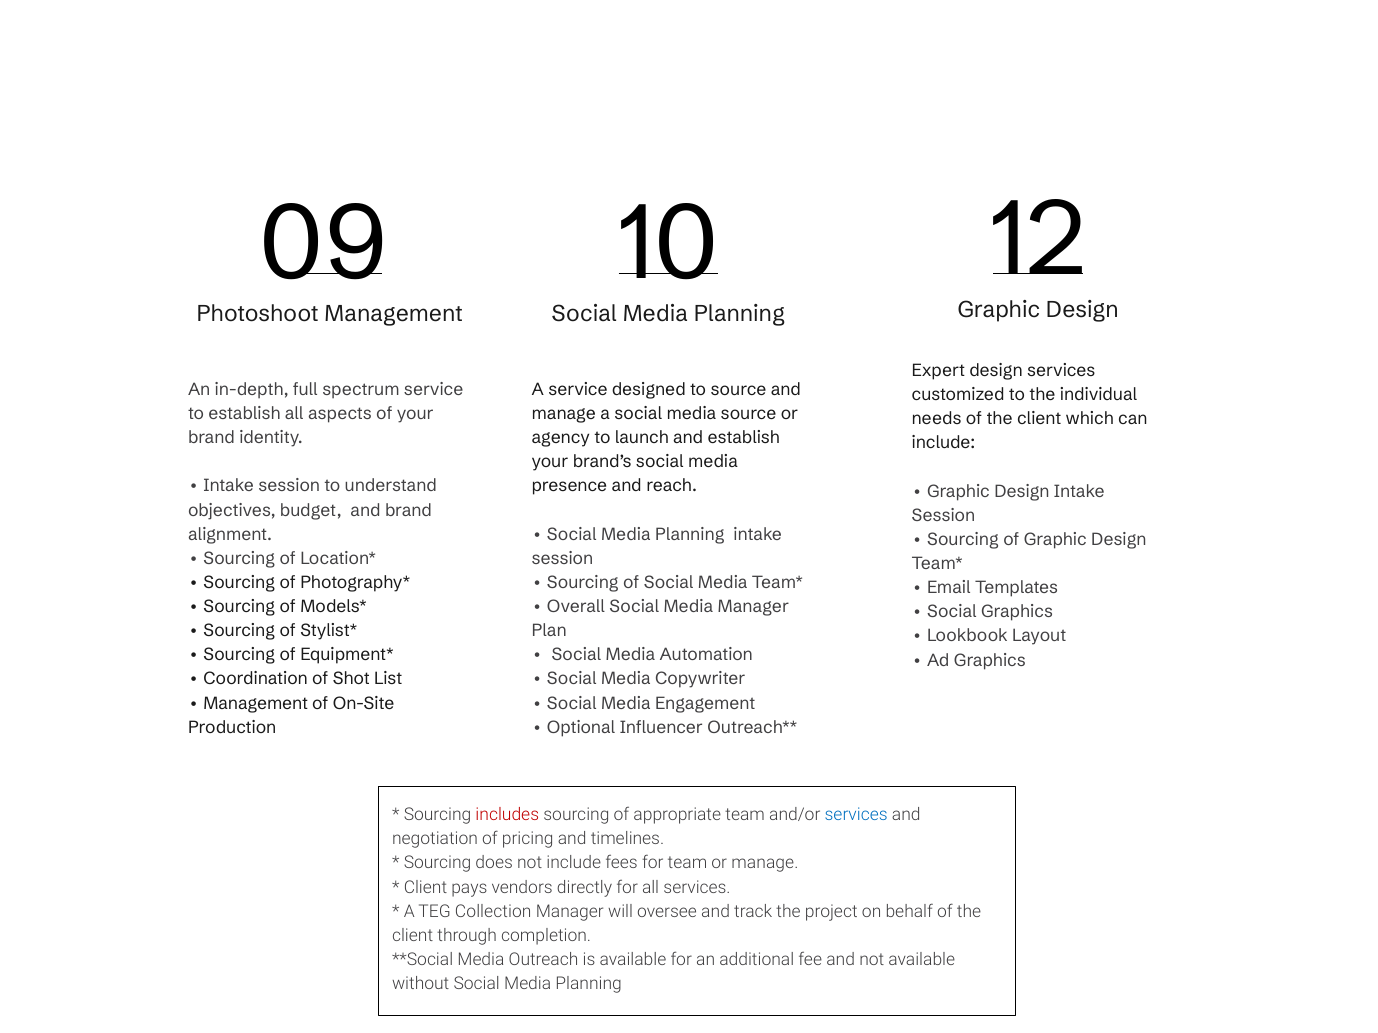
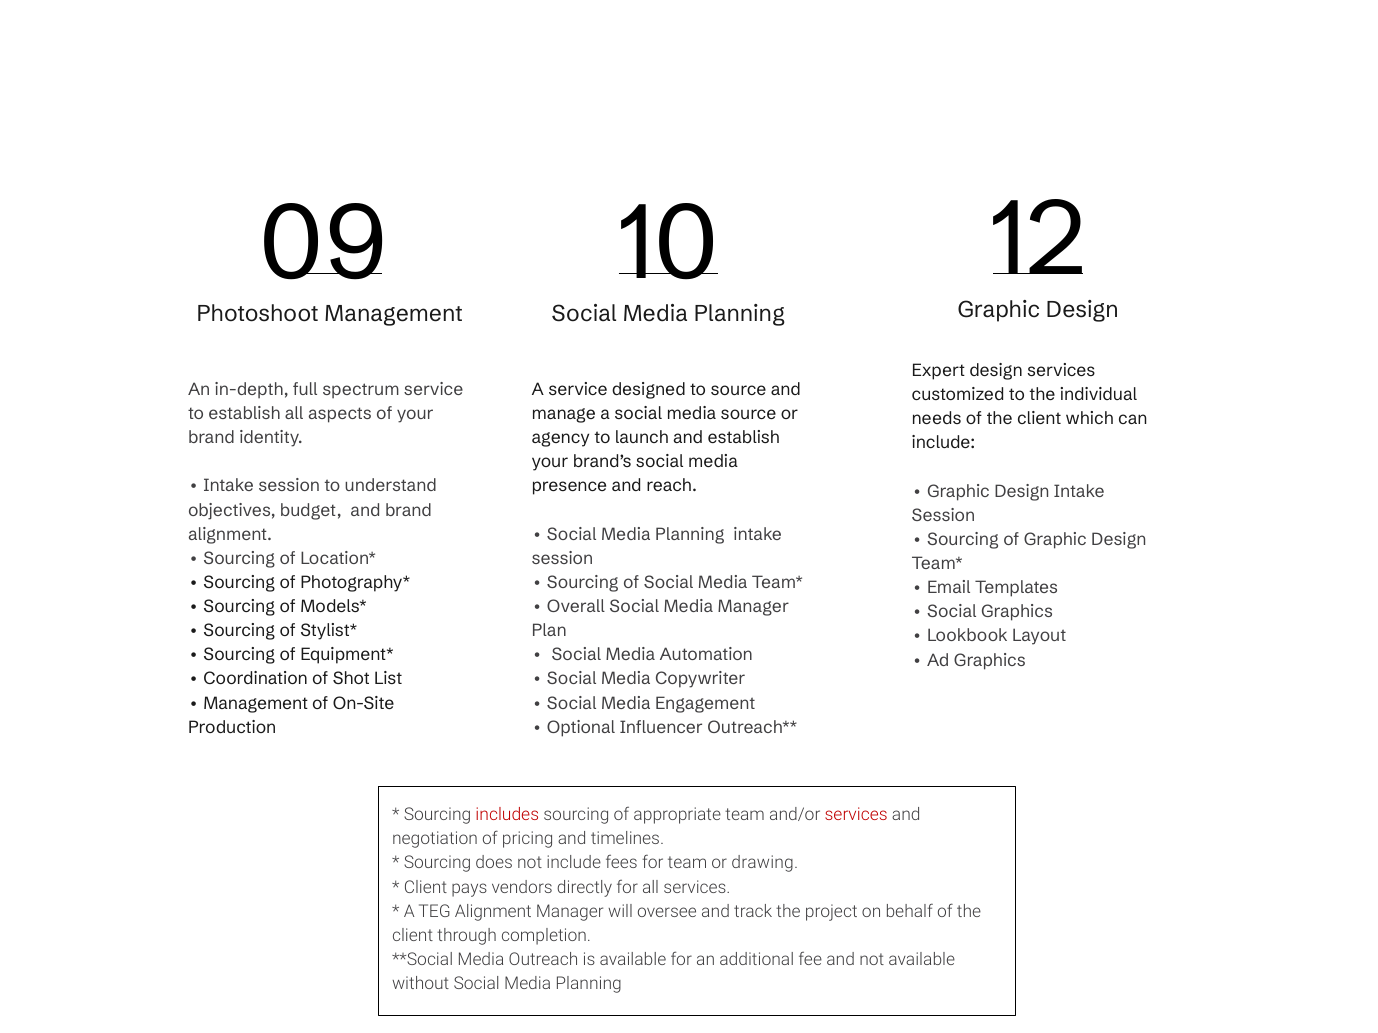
services at (856, 815) colour: blue -> red
or manage: manage -> drawing
TEG Collection: Collection -> Alignment
